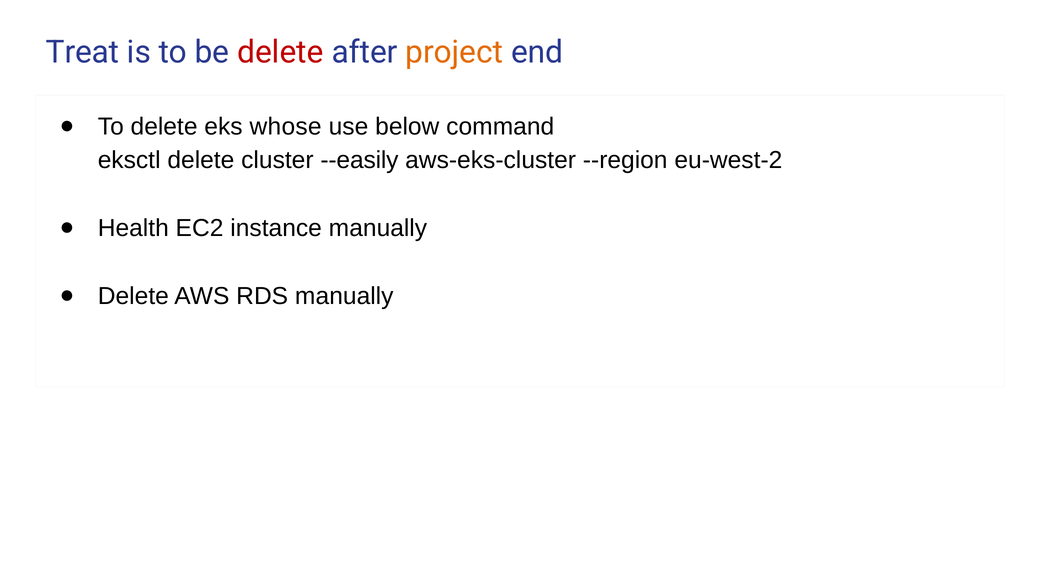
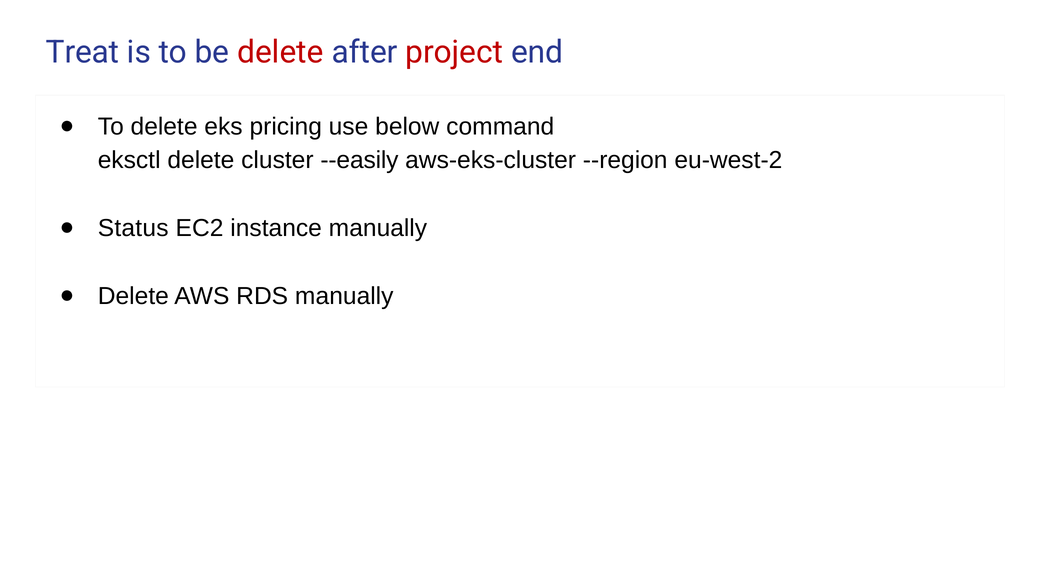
project colour: orange -> red
whose: whose -> pricing
Health: Health -> Status
